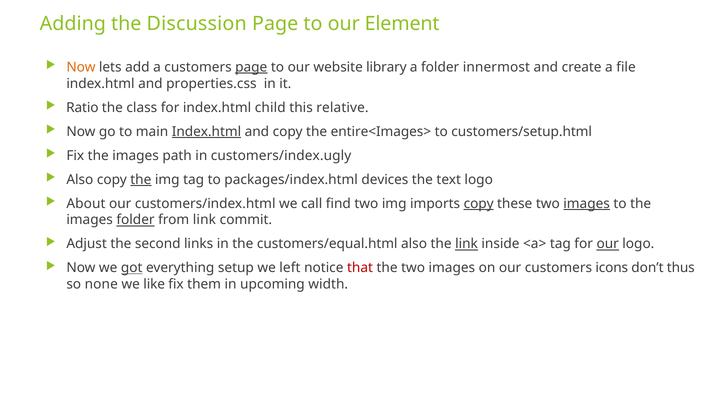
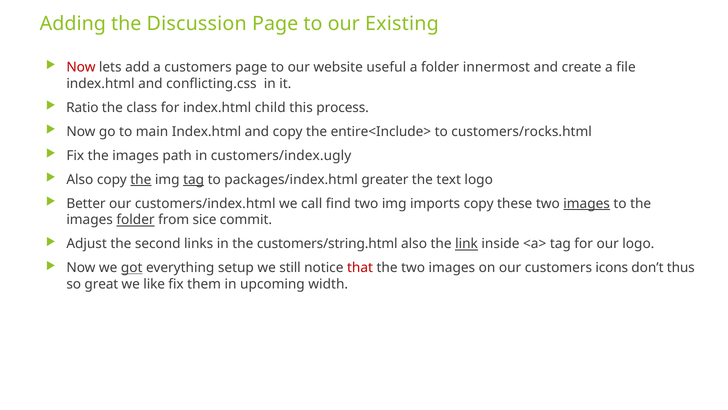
Element: Element -> Existing
Now at (81, 67) colour: orange -> red
page at (251, 67) underline: present -> none
library: library -> useful
properties.css: properties.css -> conflicting.css
relative: relative -> process
Index.html at (206, 131) underline: present -> none
entire<Images>: entire<Images> -> entire<Include>
customers/setup.html: customers/setup.html -> customers/rocks.html
tag at (194, 179) underline: none -> present
devices: devices -> greater
About: About -> Better
copy at (479, 203) underline: present -> none
from link: link -> sice
customers/equal.html: customers/equal.html -> customers/string.html
our at (608, 244) underline: present -> none
left: left -> still
none: none -> great
